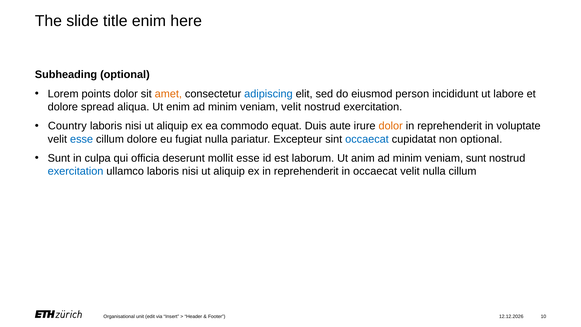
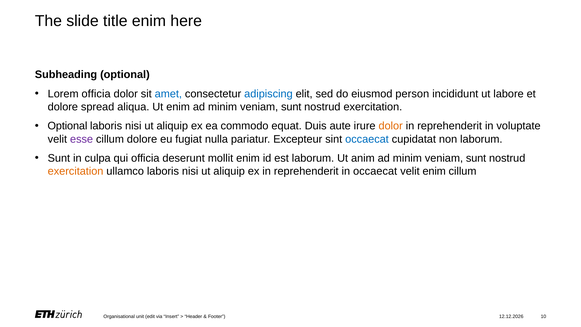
Lorem points: points -> officia
amet colour: orange -> blue
velit at (291, 107): velit -> sunt
Country at (67, 126): Country -> Optional
esse at (82, 139) colour: blue -> purple
non optional: optional -> laborum
mollit esse: esse -> enim
exercitation at (76, 171) colour: blue -> orange
velit nulla: nulla -> enim
